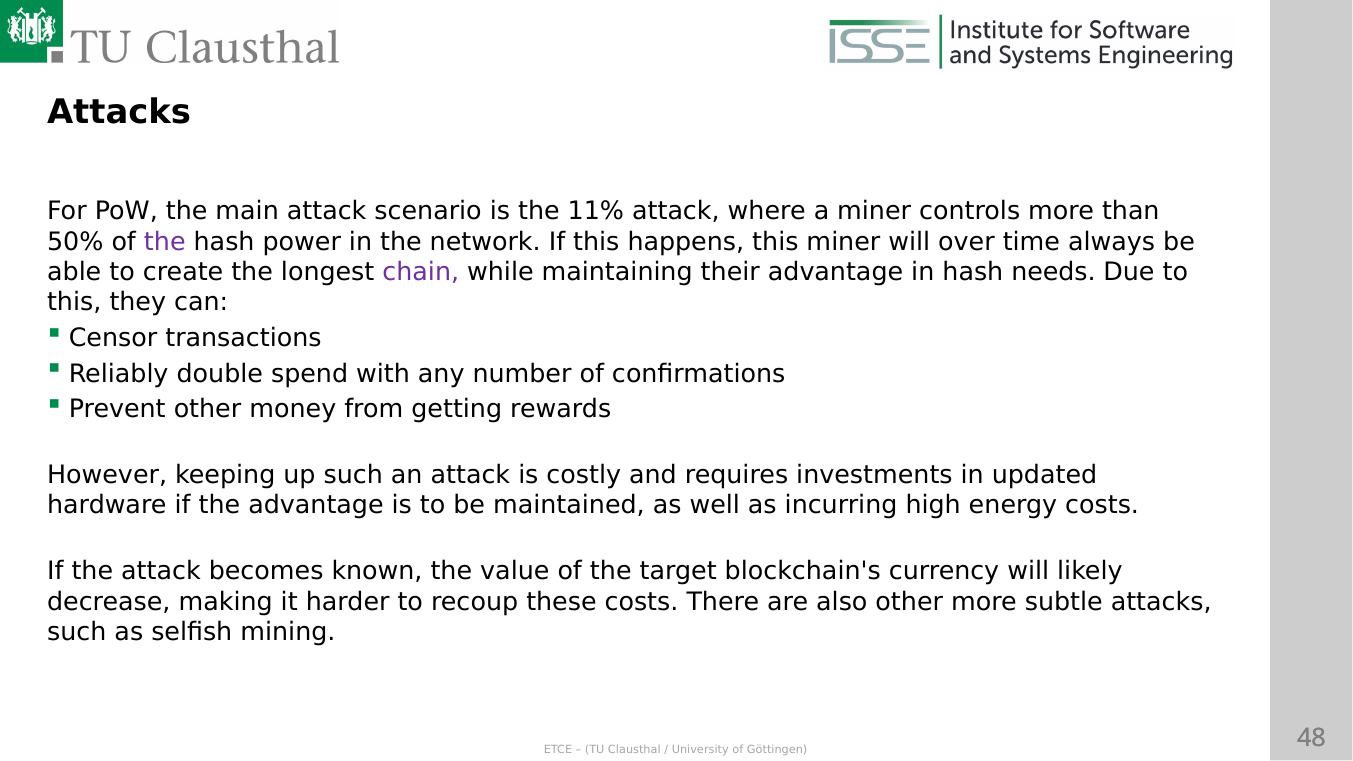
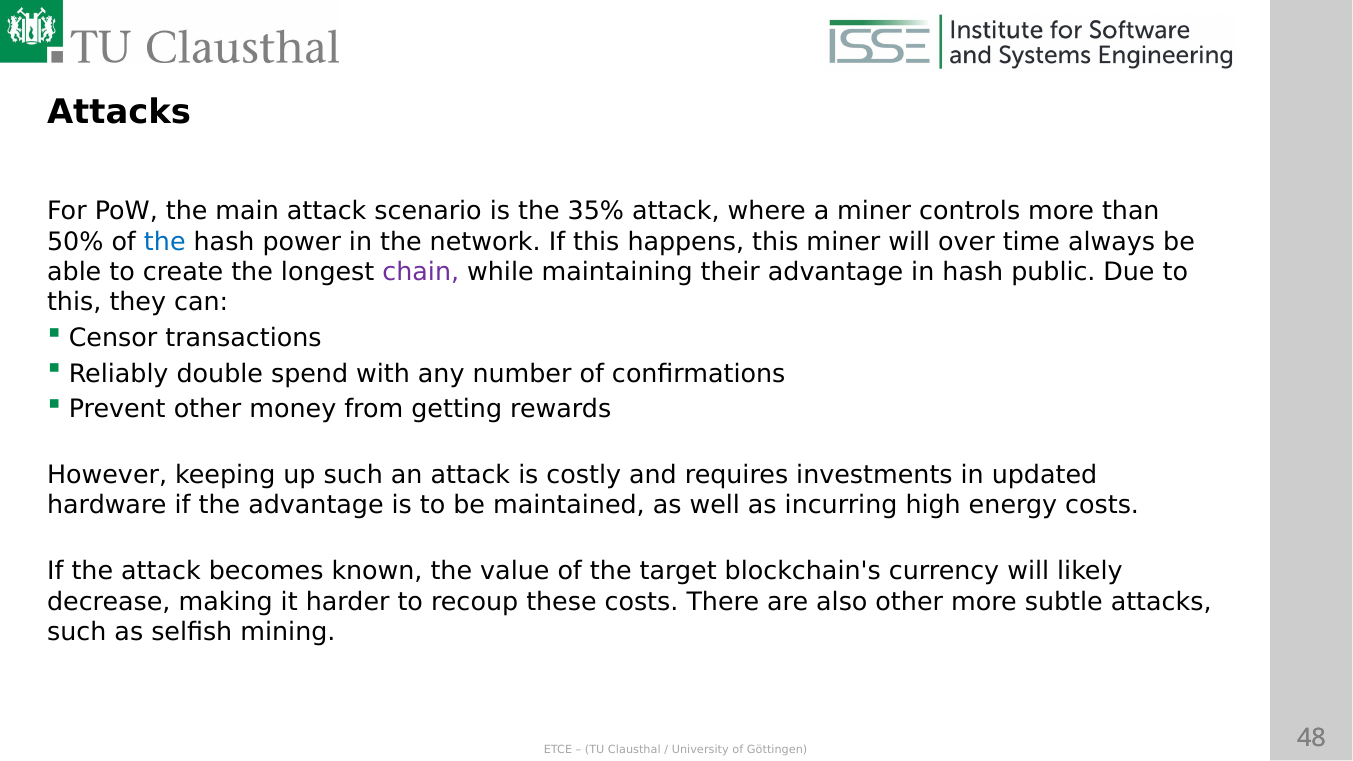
11%: 11% -> 35%
the at (165, 242) colour: purple -> blue
needs: needs -> public
